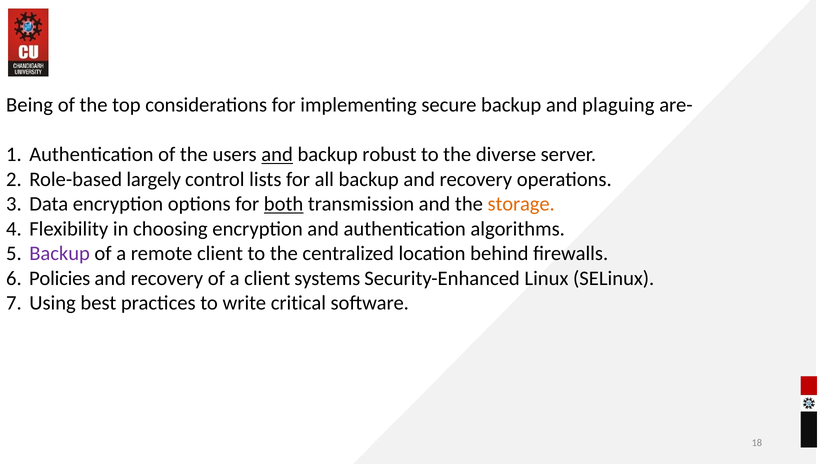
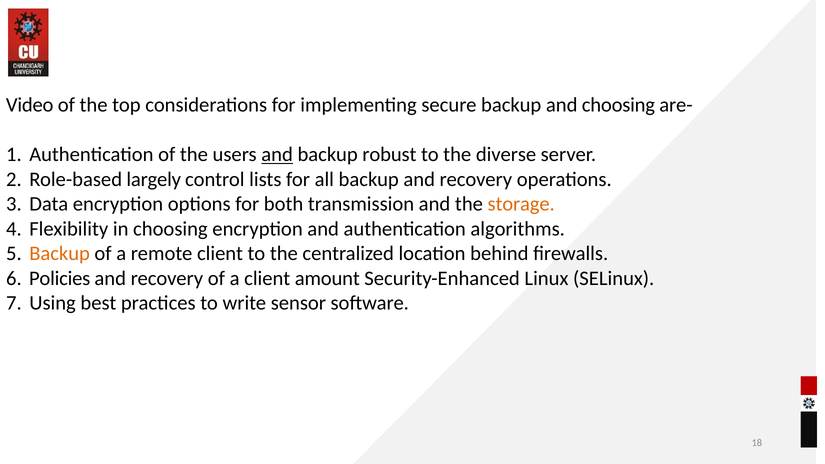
Being: Being -> Video
and plaguing: plaguing -> choosing
both underline: present -> none
Backup at (60, 254) colour: purple -> orange
systems: systems -> amount
critical: critical -> sensor
